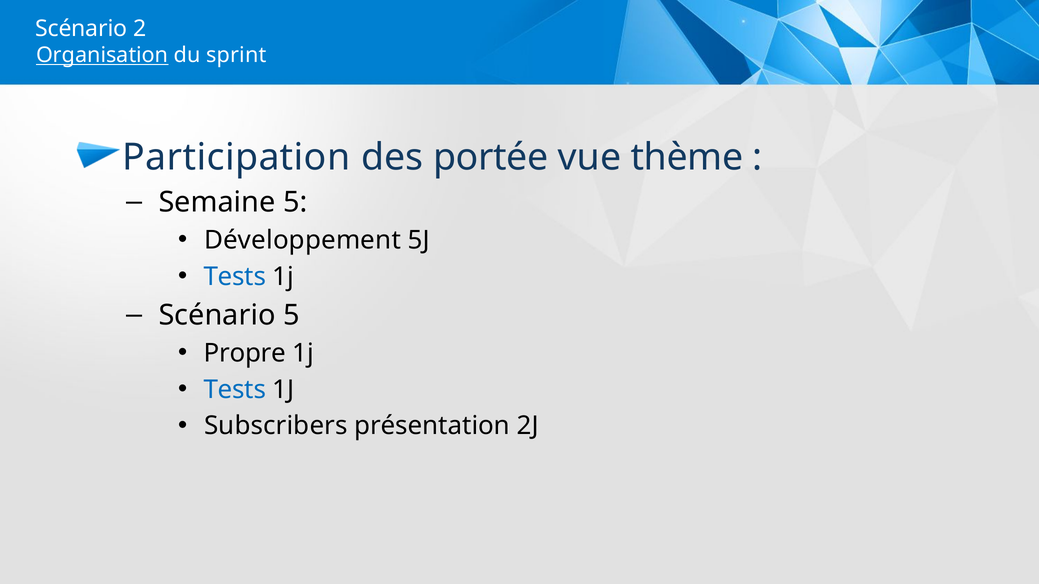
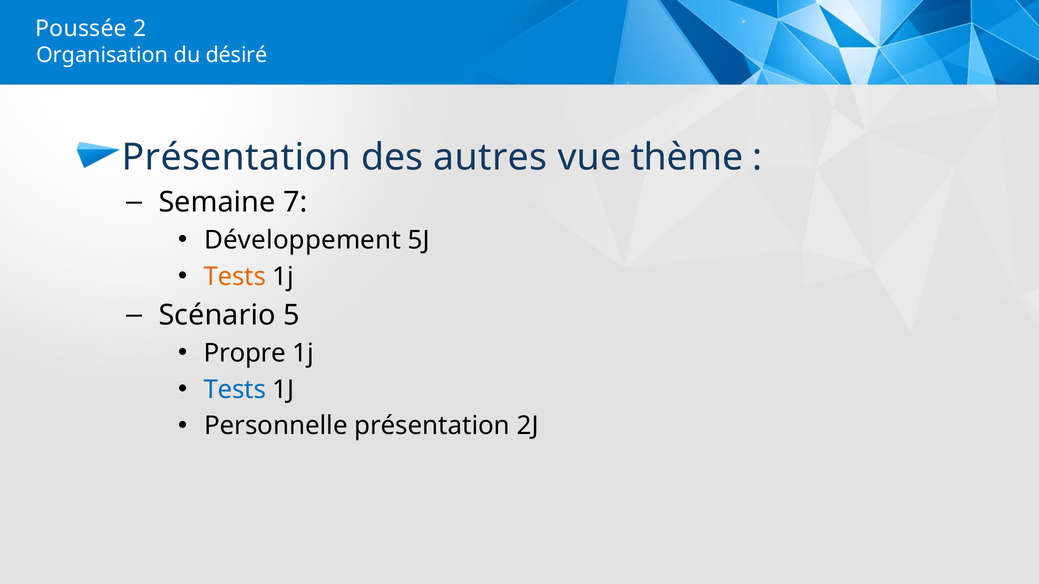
Scénario at (81, 28): Scénario -> Poussée
Organisation underline: present -> none
sprint: sprint -> désiré
Participation at (236, 157): Participation -> Présentation
portée: portée -> autres
Semaine 5: 5 -> 7
Tests at (235, 277) colour: blue -> orange
Subscribers: Subscribers -> Personnelle
